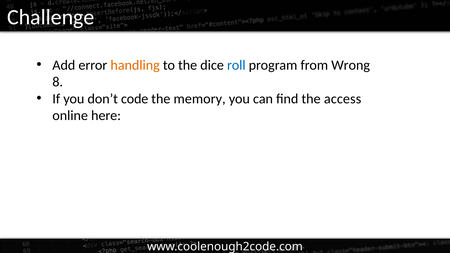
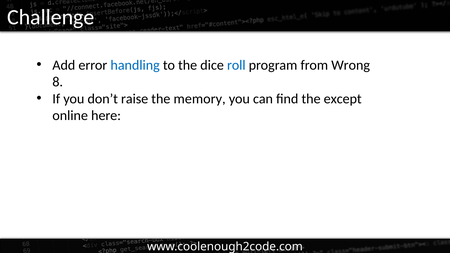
handling colour: orange -> blue
code: code -> raise
access: access -> except
